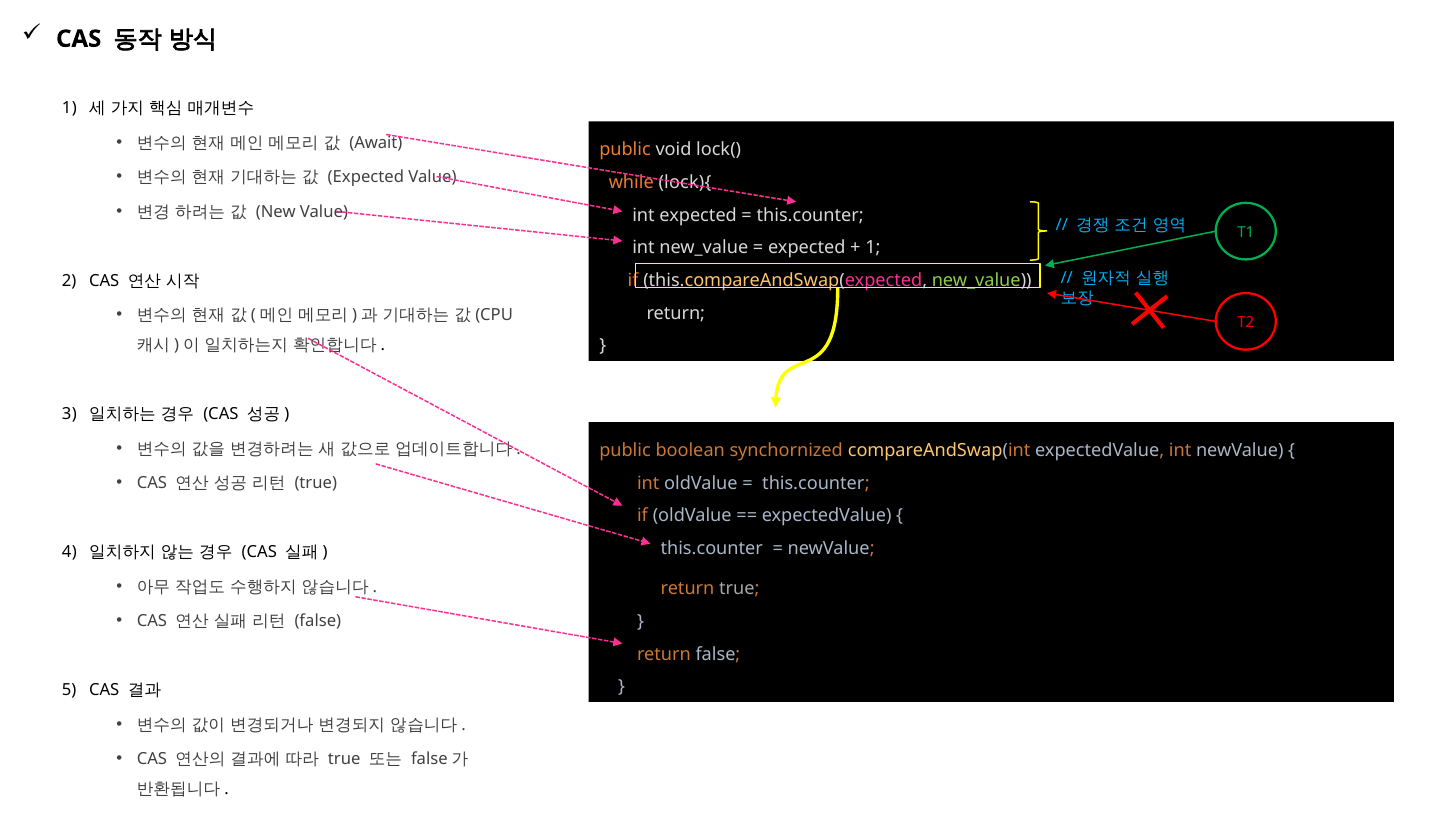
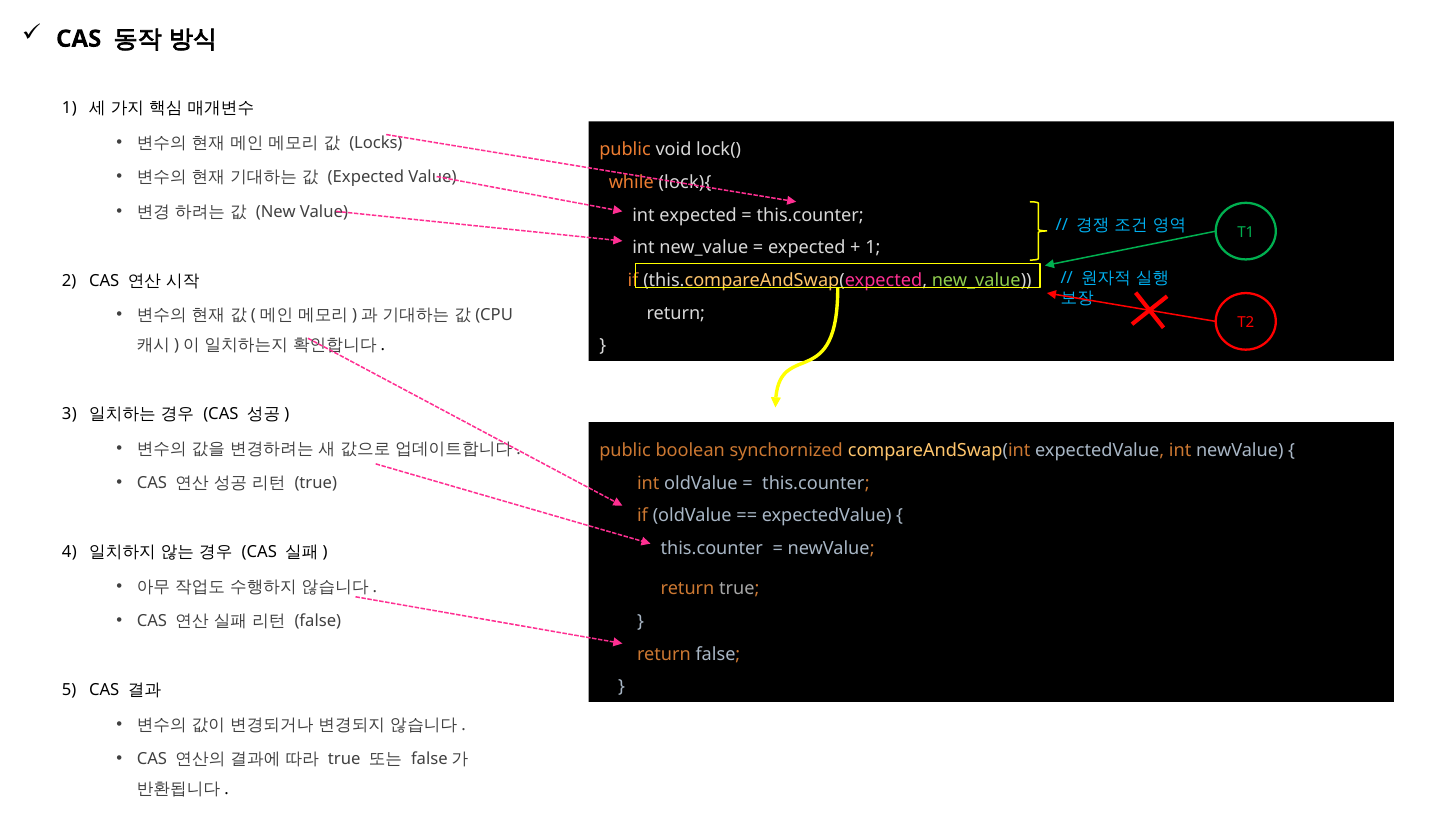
Await: Await -> Locks
